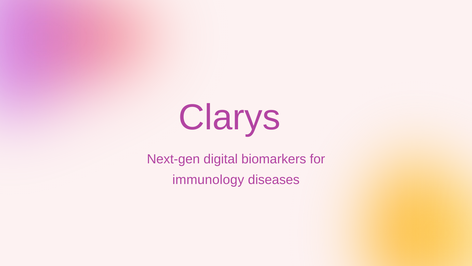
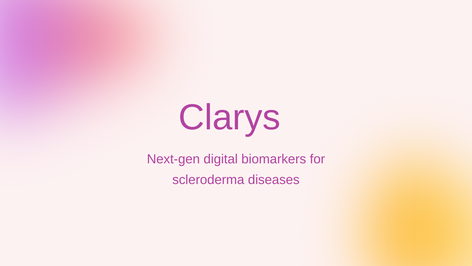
immunology: immunology -> scleroderma
